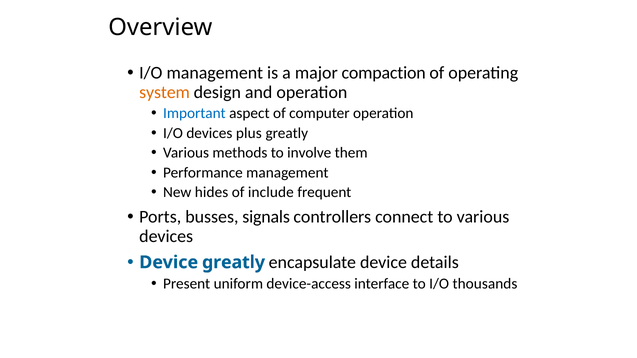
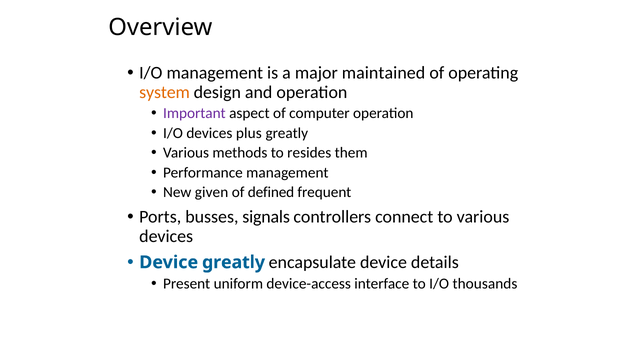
compaction: compaction -> maintained
Important colour: blue -> purple
involve: involve -> resides
hides: hides -> given
include: include -> defined
